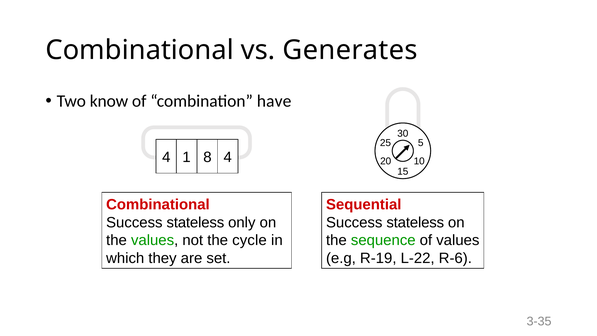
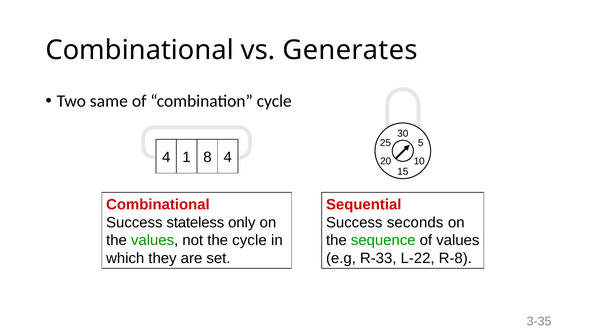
know: know -> same
combination have: have -> cycle
stateless at (415, 222): stateless -> seconds
R-19: R-19 -> R-33
R-6: R-6 -> R-8
